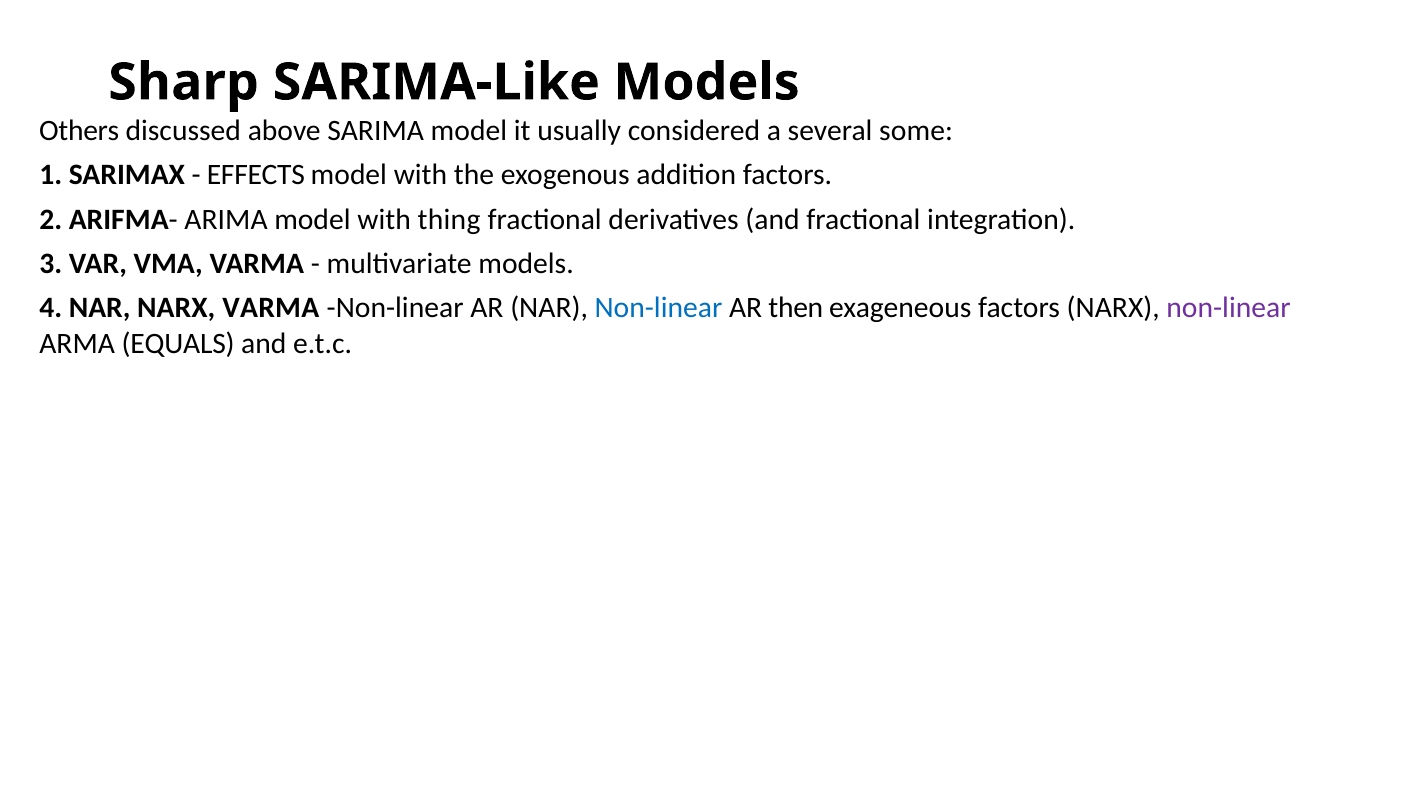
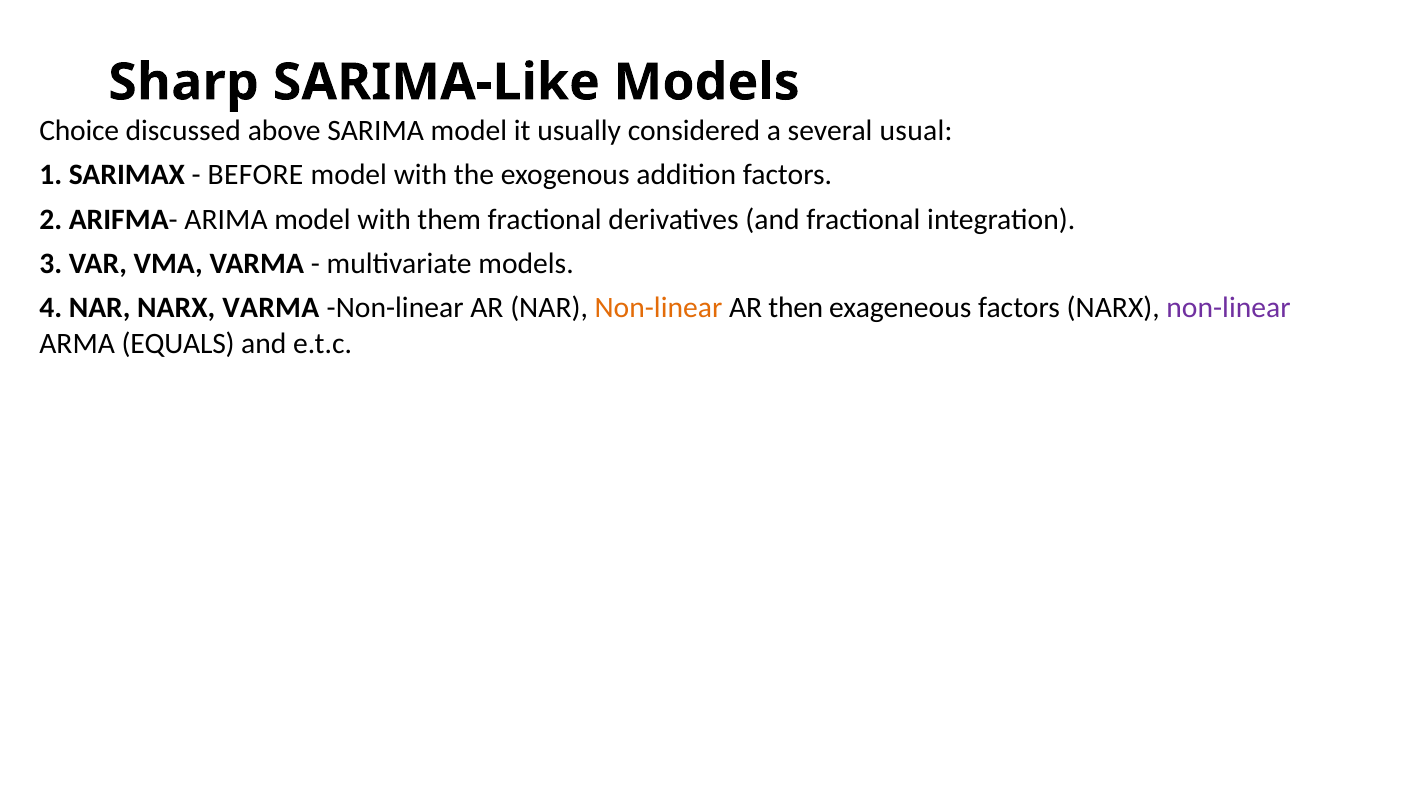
Others: Others -> Choice
some: some -> usual
EFFECTS: EFFECTS -> BEFORE
thing: thing -> them
Non-linear at (658, 308) colour: blue -> orange
